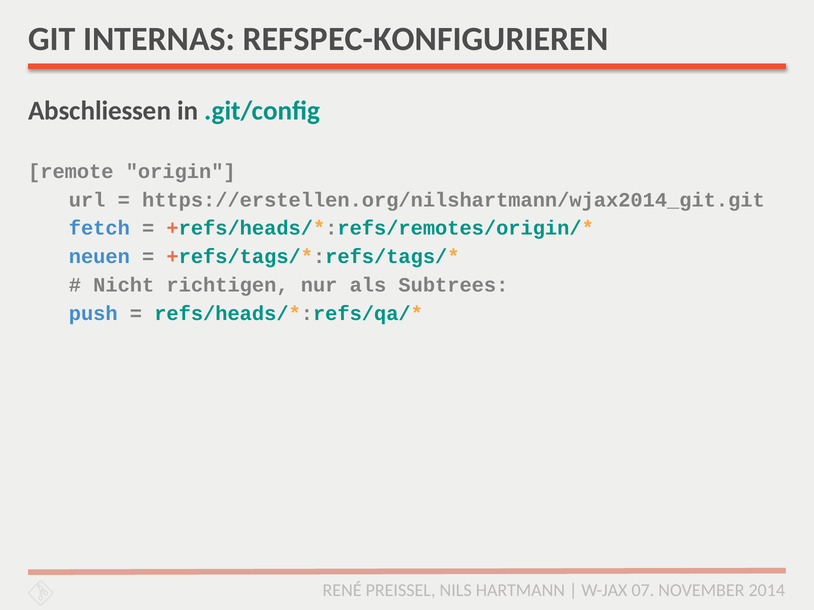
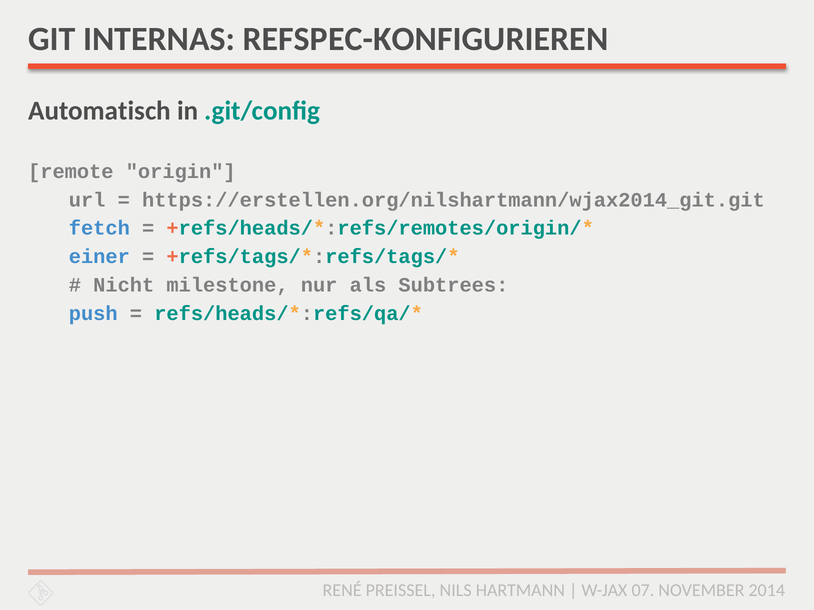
Abschliessen: Abschliessen -> Automatisch
neuen: neuen -> einer
richtigen: richtigen -> milestone
